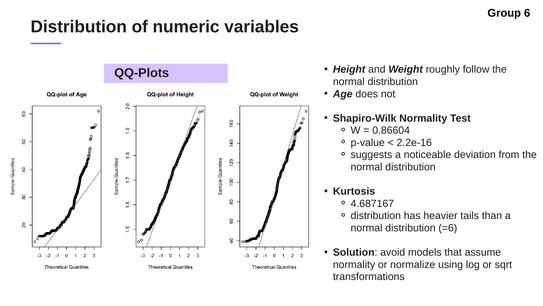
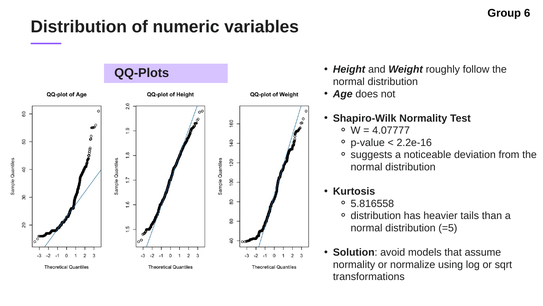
0.86604: 0.86604 -> 4.07777
4.687167: 4.687167 -> 5.816558
=6: =6 -> =5
